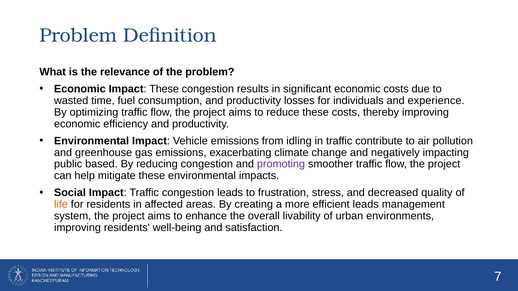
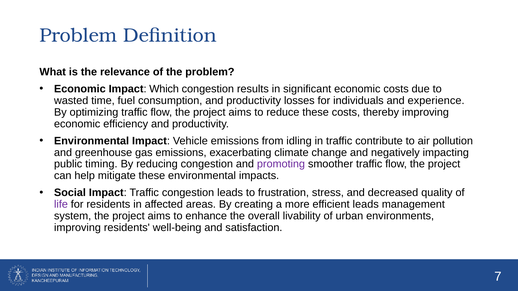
Impact These: These -> Which
based: based -> timing
life colour: orange -> purple
